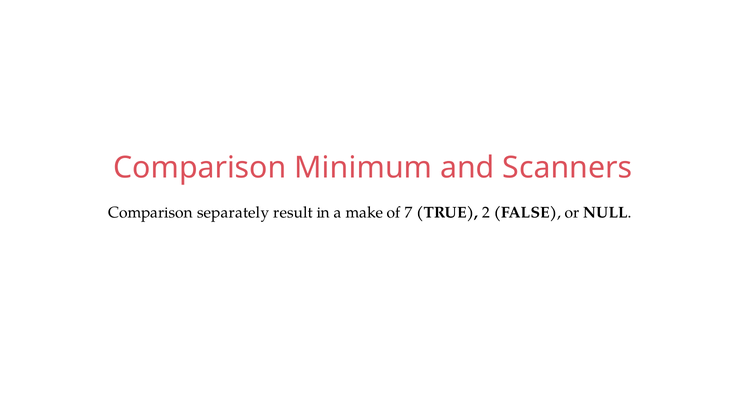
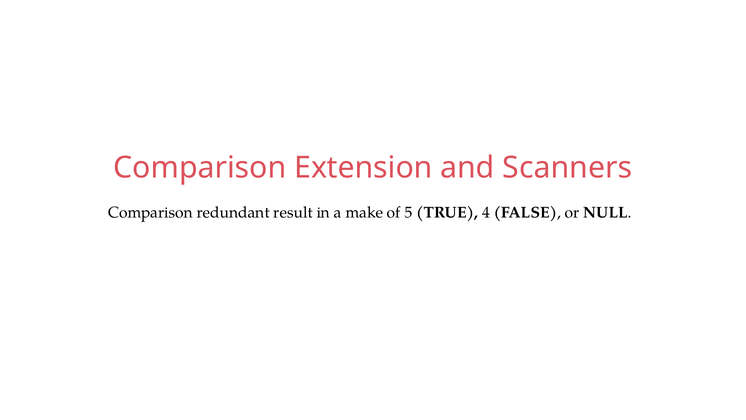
Minimum: Minimum -> Extension
separately: separately -> redundant
7: 7 -> 5
2: 2 -> 4
